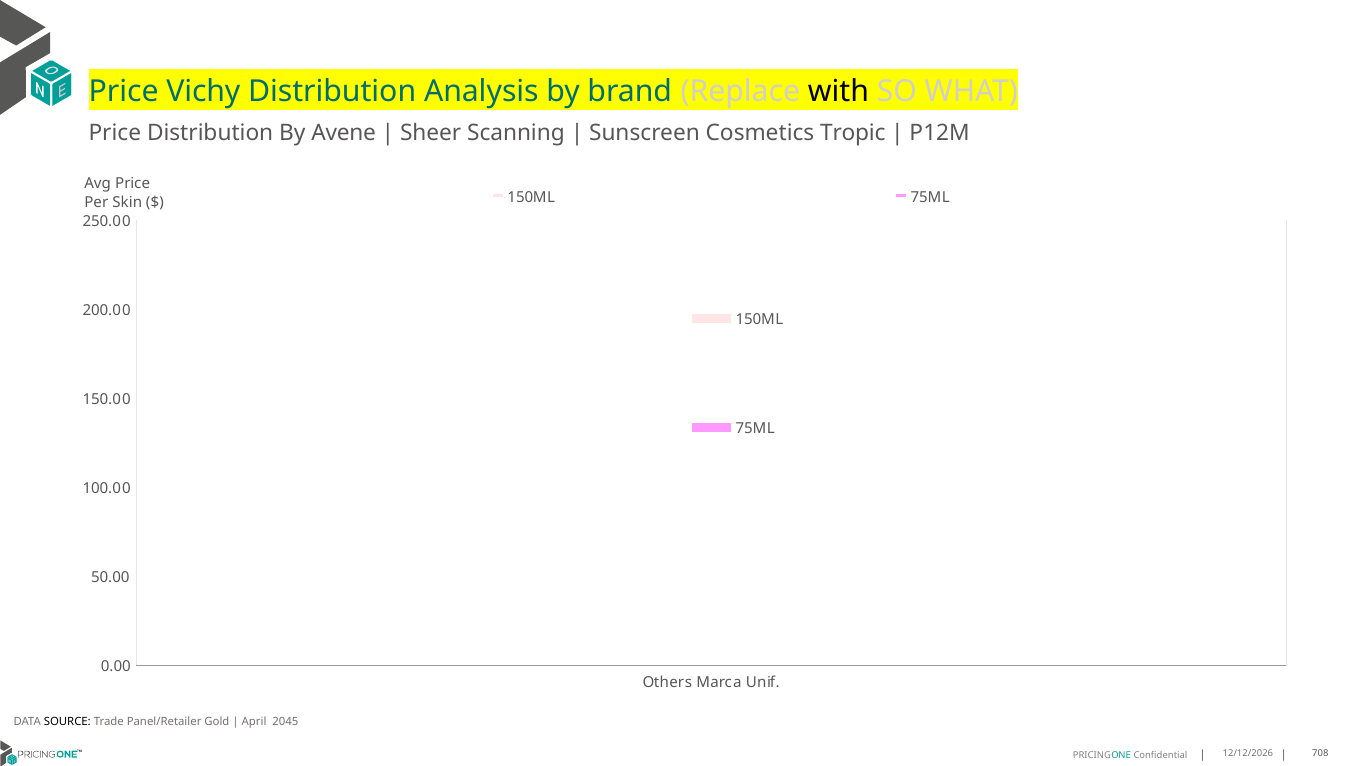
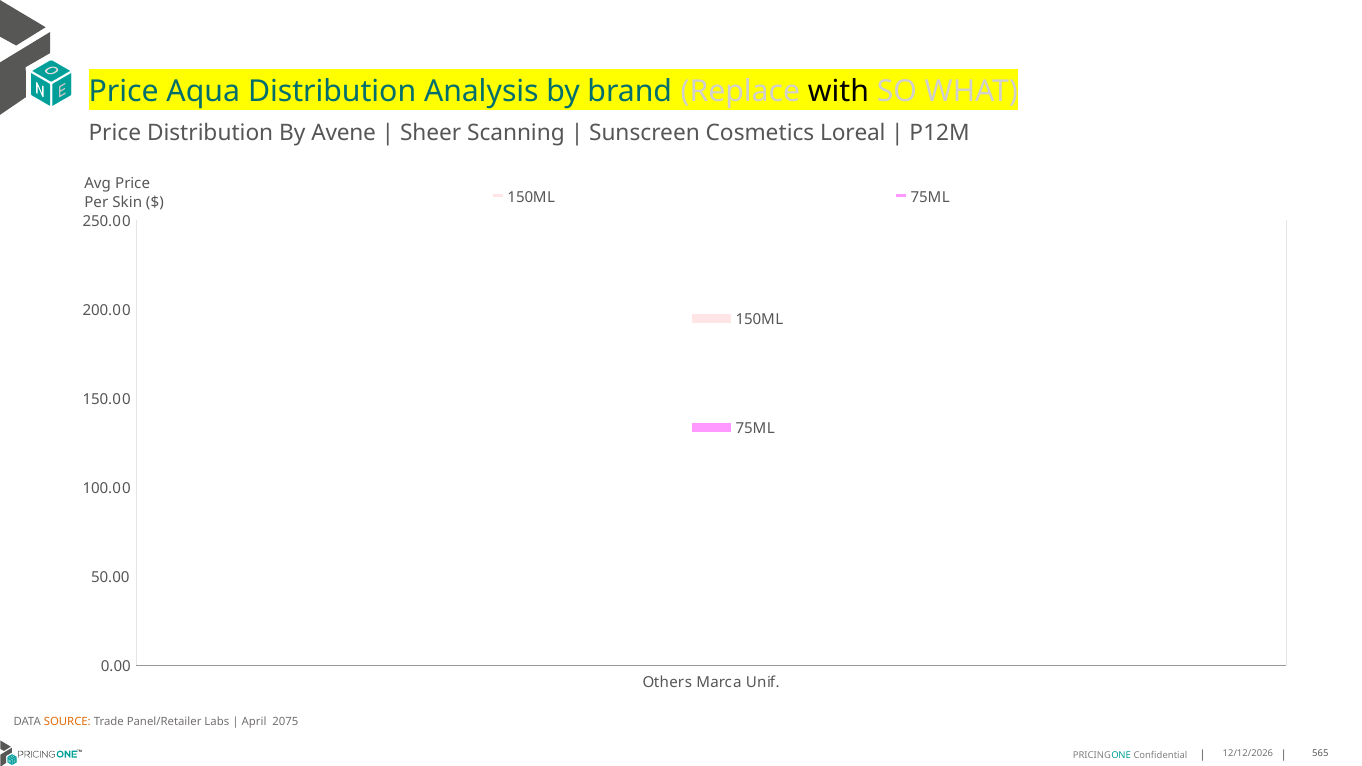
Vichy: Vichy -> Aqua
Tropic: Tropic -> Loreal
SOURCE colour: black -> orange
Gold: Gold -> Labs
2045: 2045 -> 2075
708: 708 -> 565
